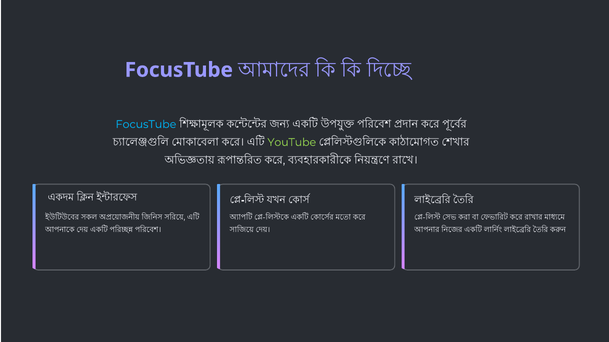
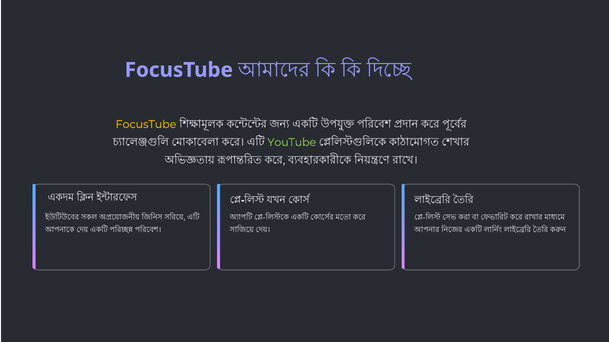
FocusTube at (146, 125) colour: light blue -> yellow
